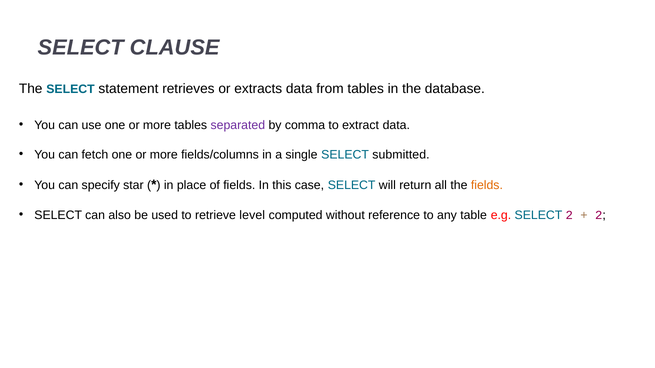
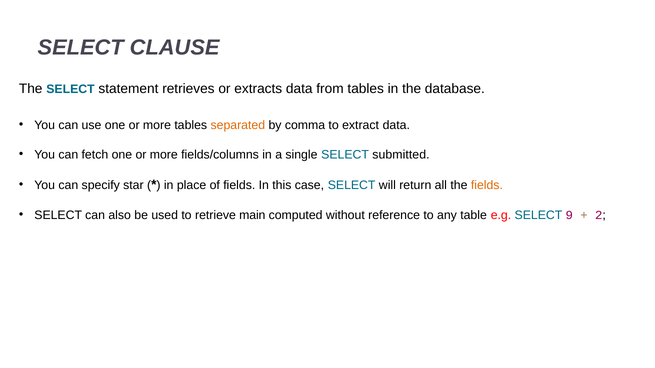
separated colour: purple -> orange
level: level -> main
SELECT 2: 2 -> 9
